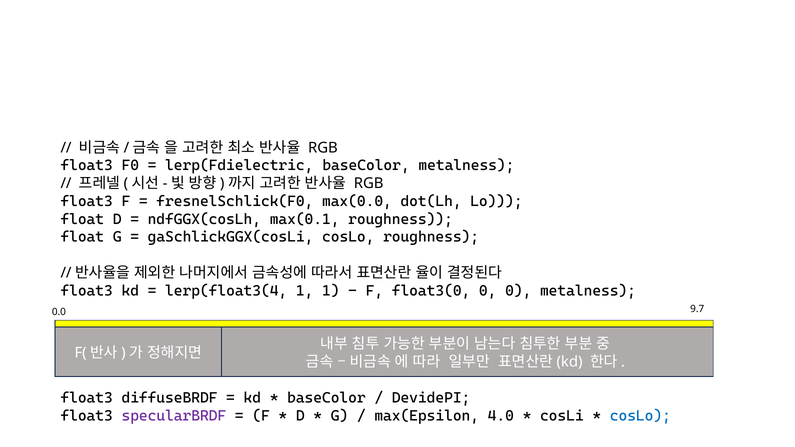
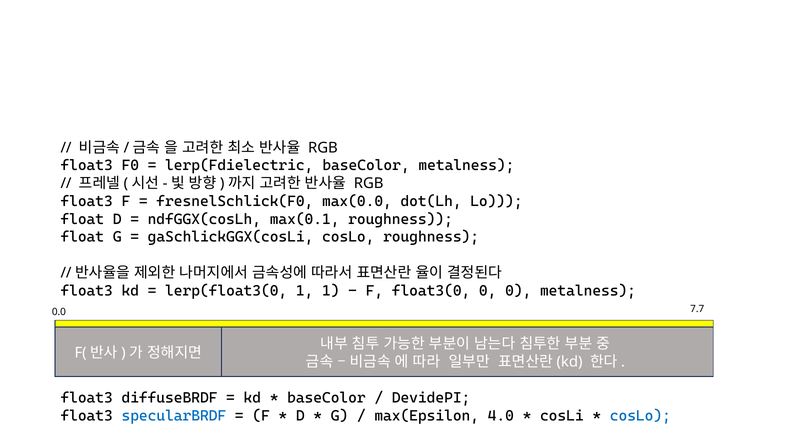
lerp(float3(4: lerp(float3(4 -> lerp(float3(0
9.7: 9.7 -> 7.7
specularBRDF colour: purple -> blue
